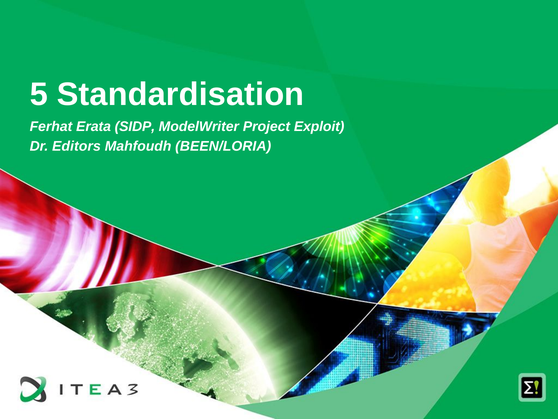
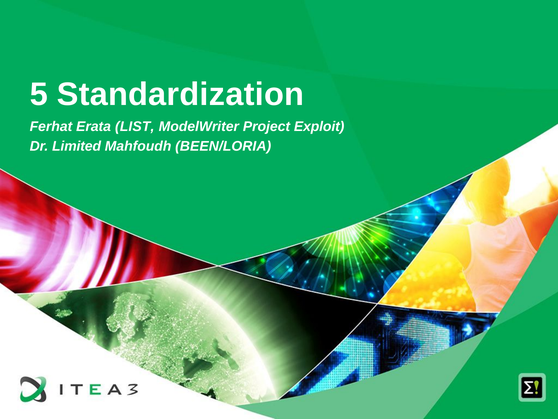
Standardisation: Standardisation -> Standardization
SIDP: SIDP -> LIST
Editors: Editors -> Limited
